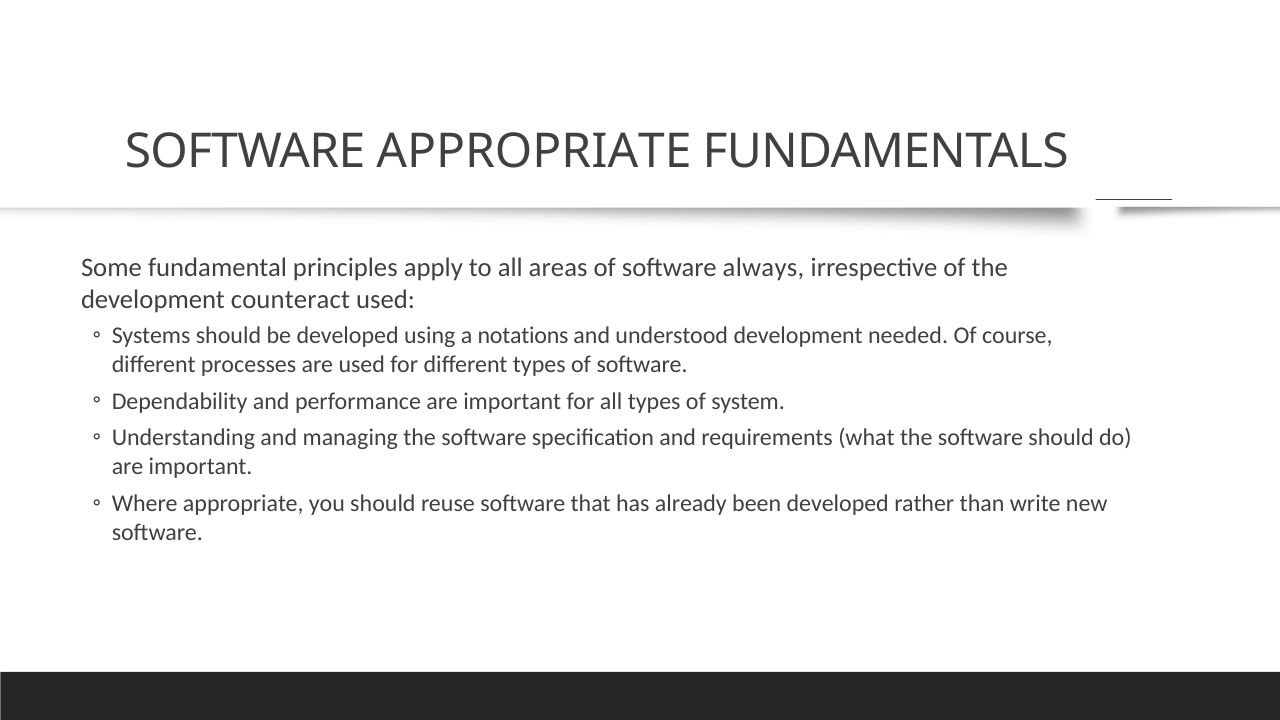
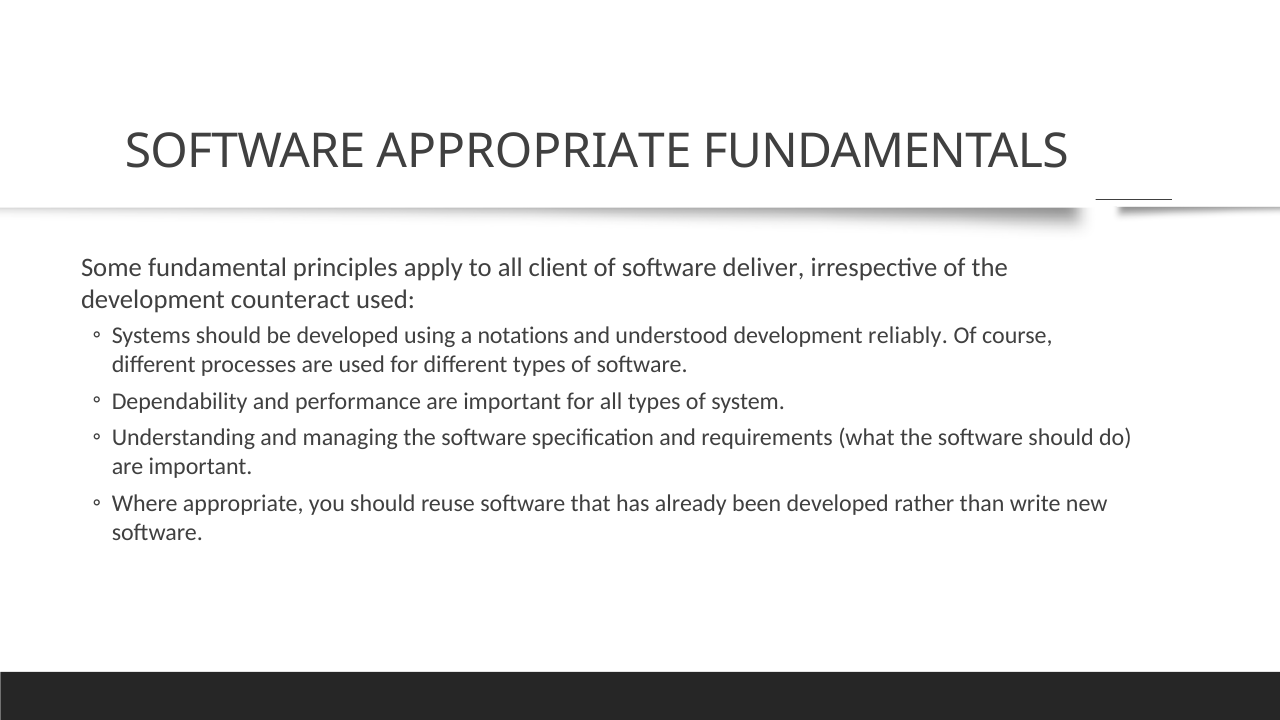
areas: areas -> client
always: always -> deliver
needed: needed -> reliably
